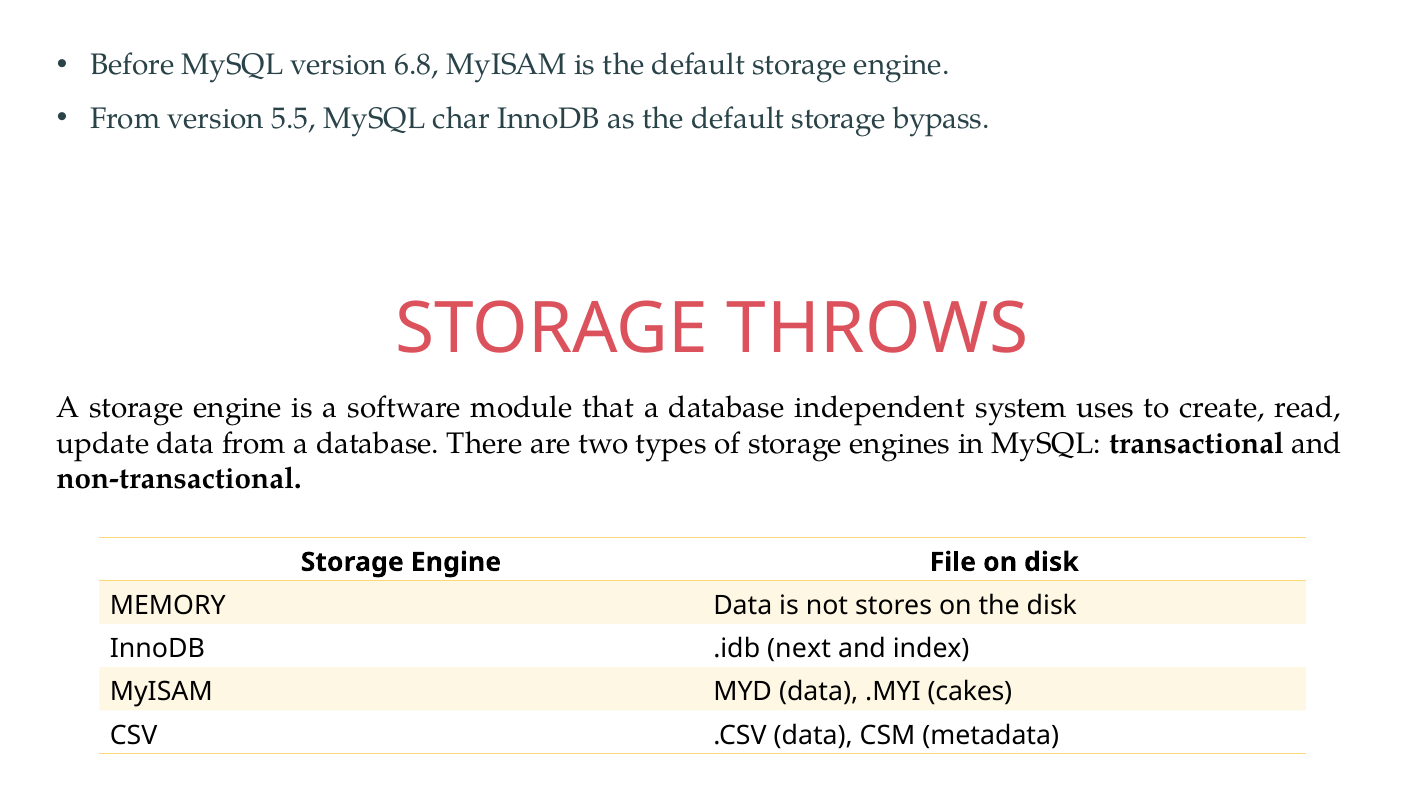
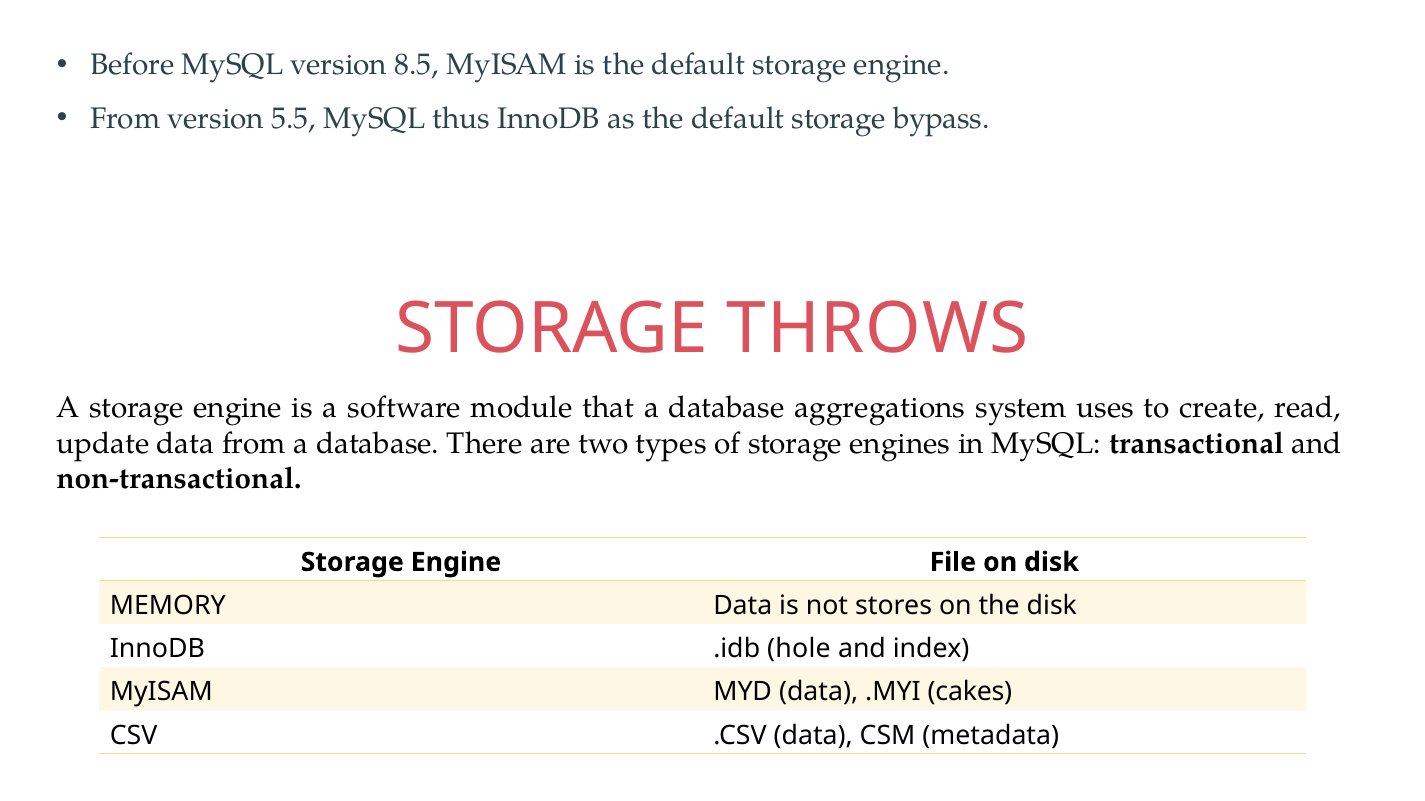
6.8: 6.8 -> 8.5
char: char -> thus
independent: independent -> aggregations
next: next -> hole
